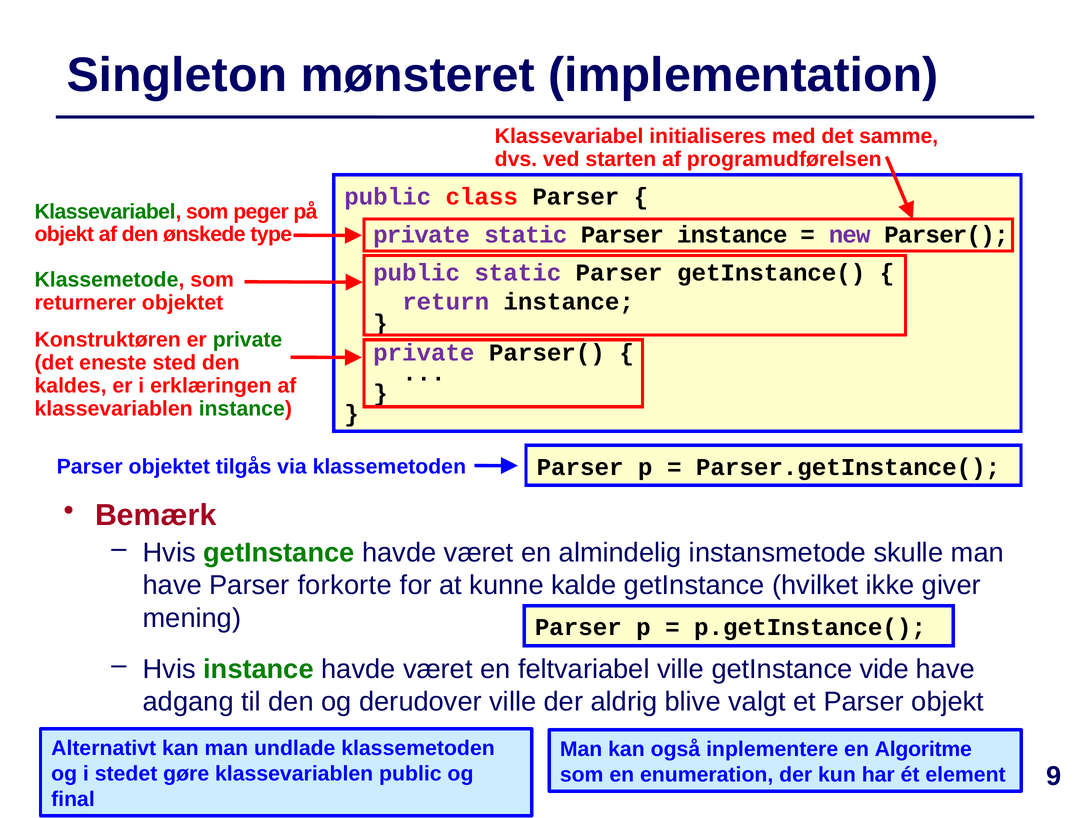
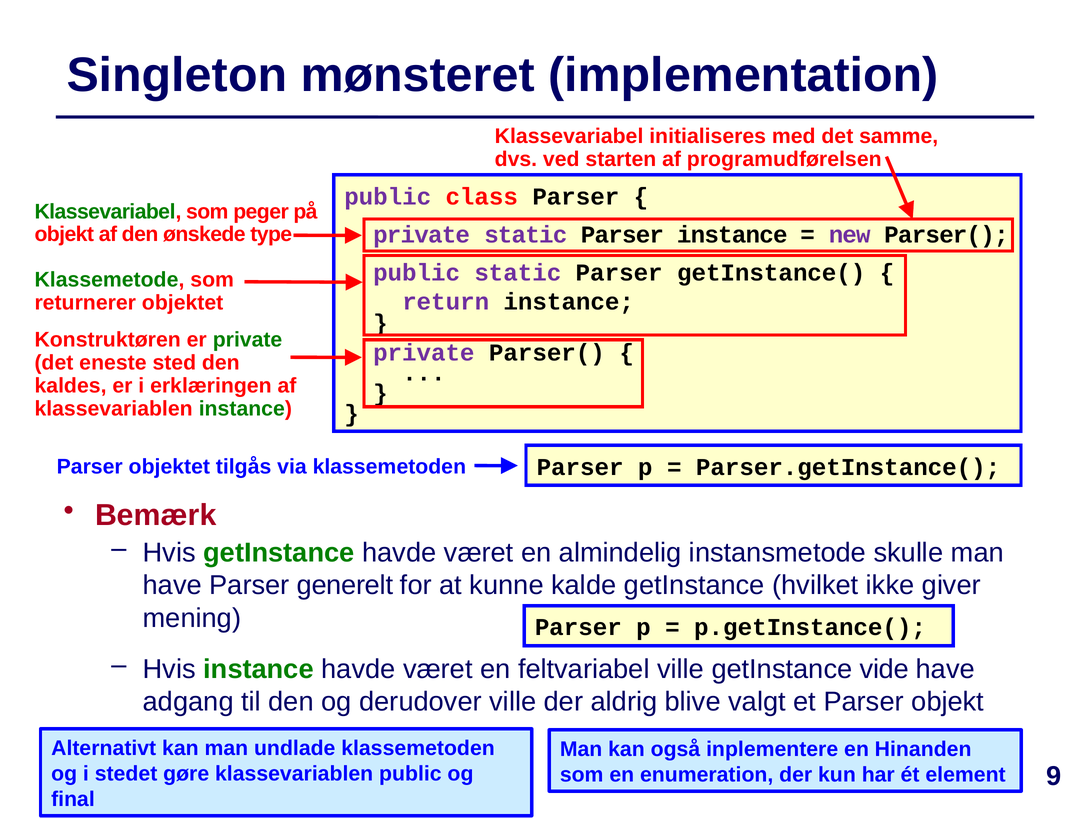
forkorte: forkorte -> generelt
Algoritme: Algoritme -> Hinanden
